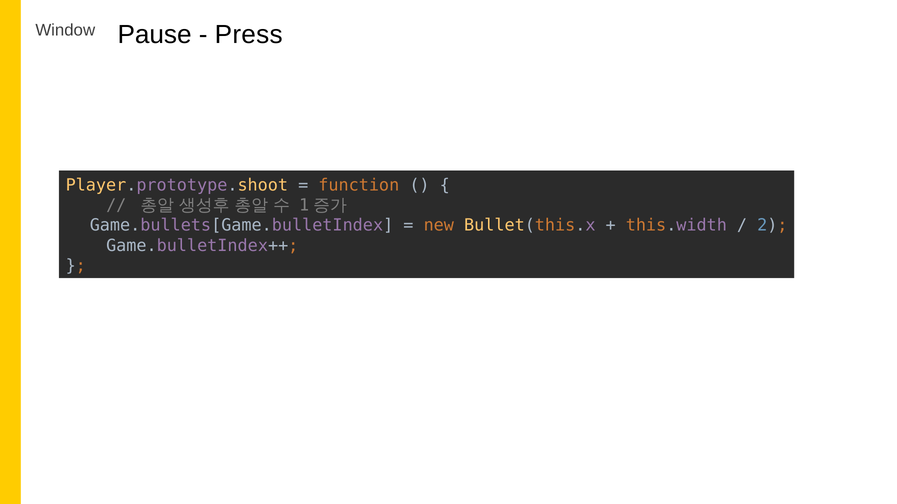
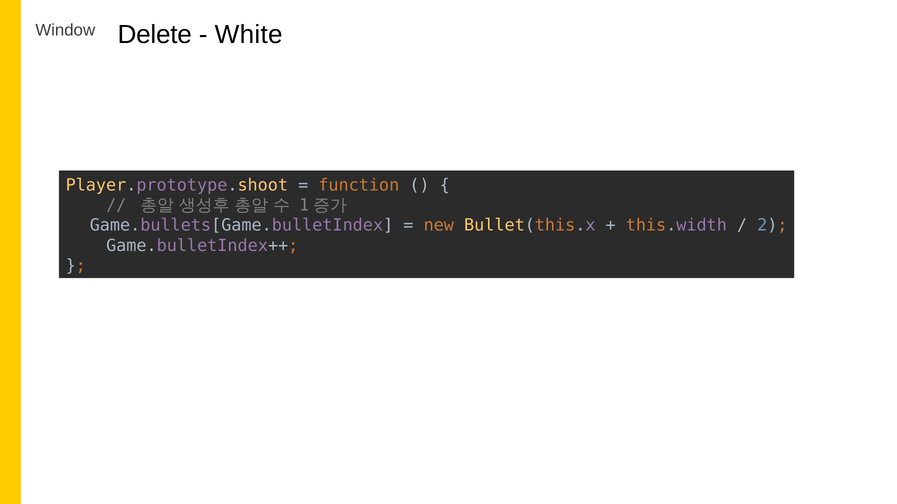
Pause: Pause -> Delete
Press: Press -> White
